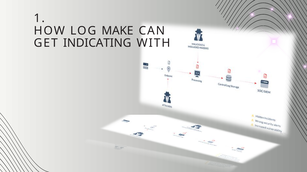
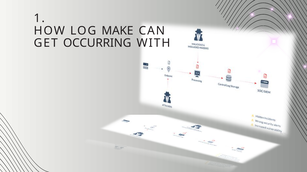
INDICATING: INDICATING -> OCCURRING
